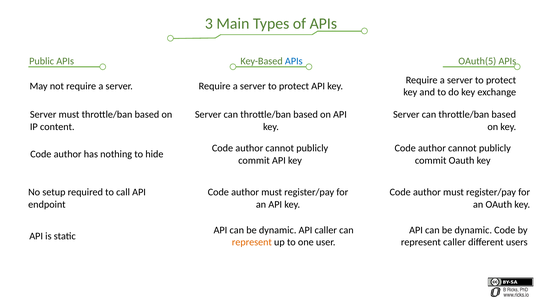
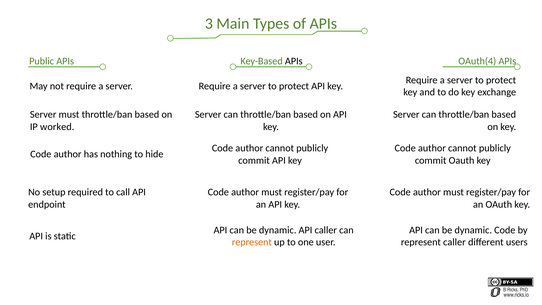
APIs at (294, 61) colour: blue -> black
OAuth(5: OAuth(5 -> OAuth(4
content: content -> worked
